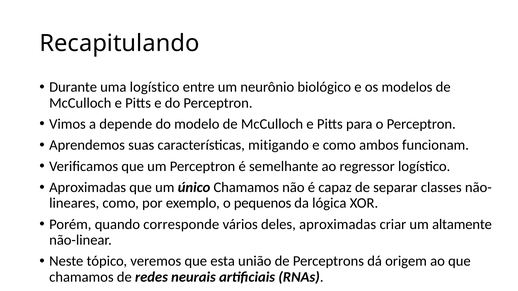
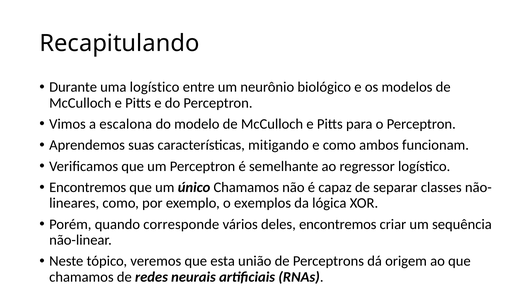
depende: depende -> escalona
Aproximadas at (88, 188): Aproximadas -> Encontremos
pequenos: pequenos -> exemplos
deles aproximadas: aproximadas -> encontremos
altamente: altamente -> sequência
